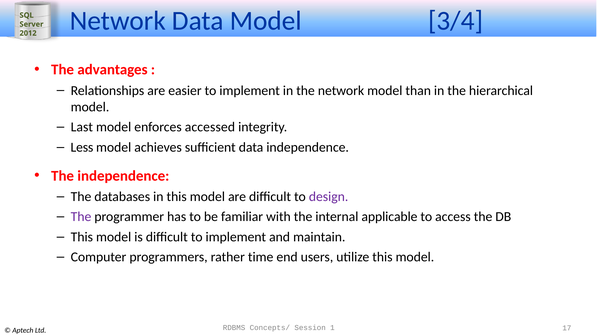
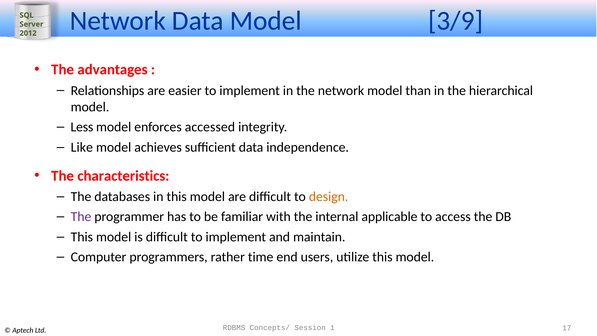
3/4: 3/4 -> 3/9
Last: Last -> Less
Less: Less -> Like
The independence: independence -> characteristics
design colour: purple -> orange
